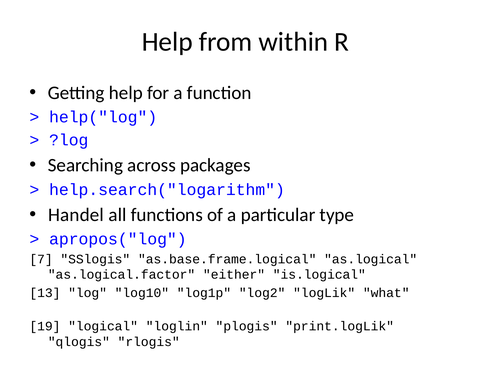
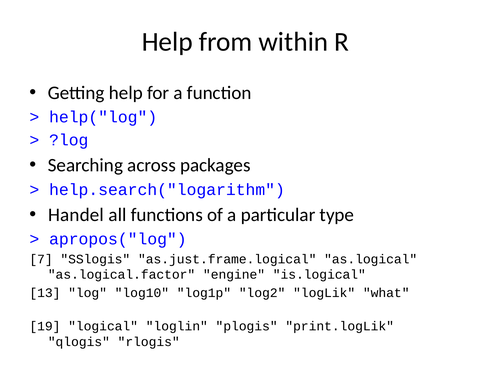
as.base.frame.logical: as.base.frame.logical -> as.just.frame.logical
either: either -> engine
